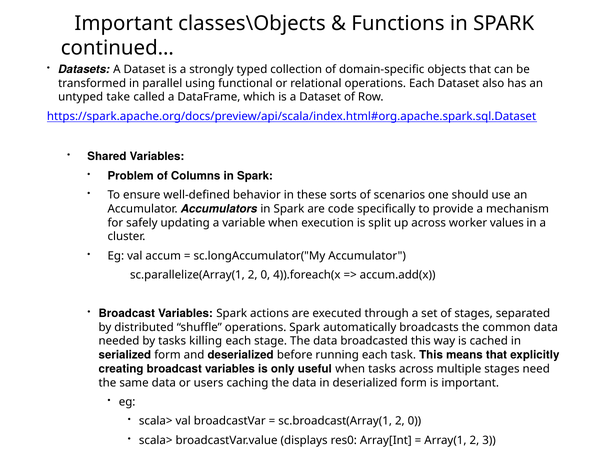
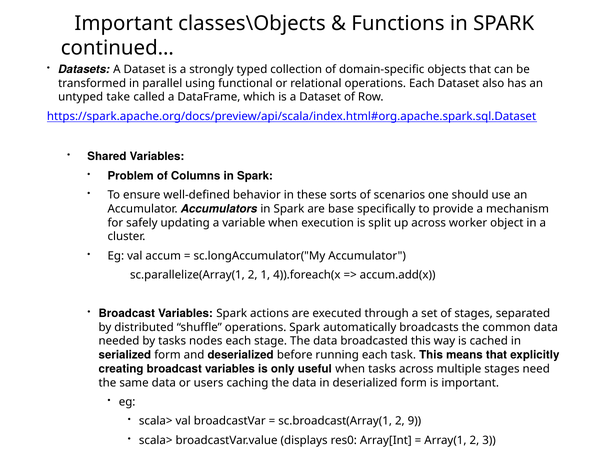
code: code -> base
values: values -> object
sc.parallelize(Array(1 2 0: 0 -> 1
killing: killing -> nodes
sc.broadcast(Array(1 2 0: 0 -> 9
